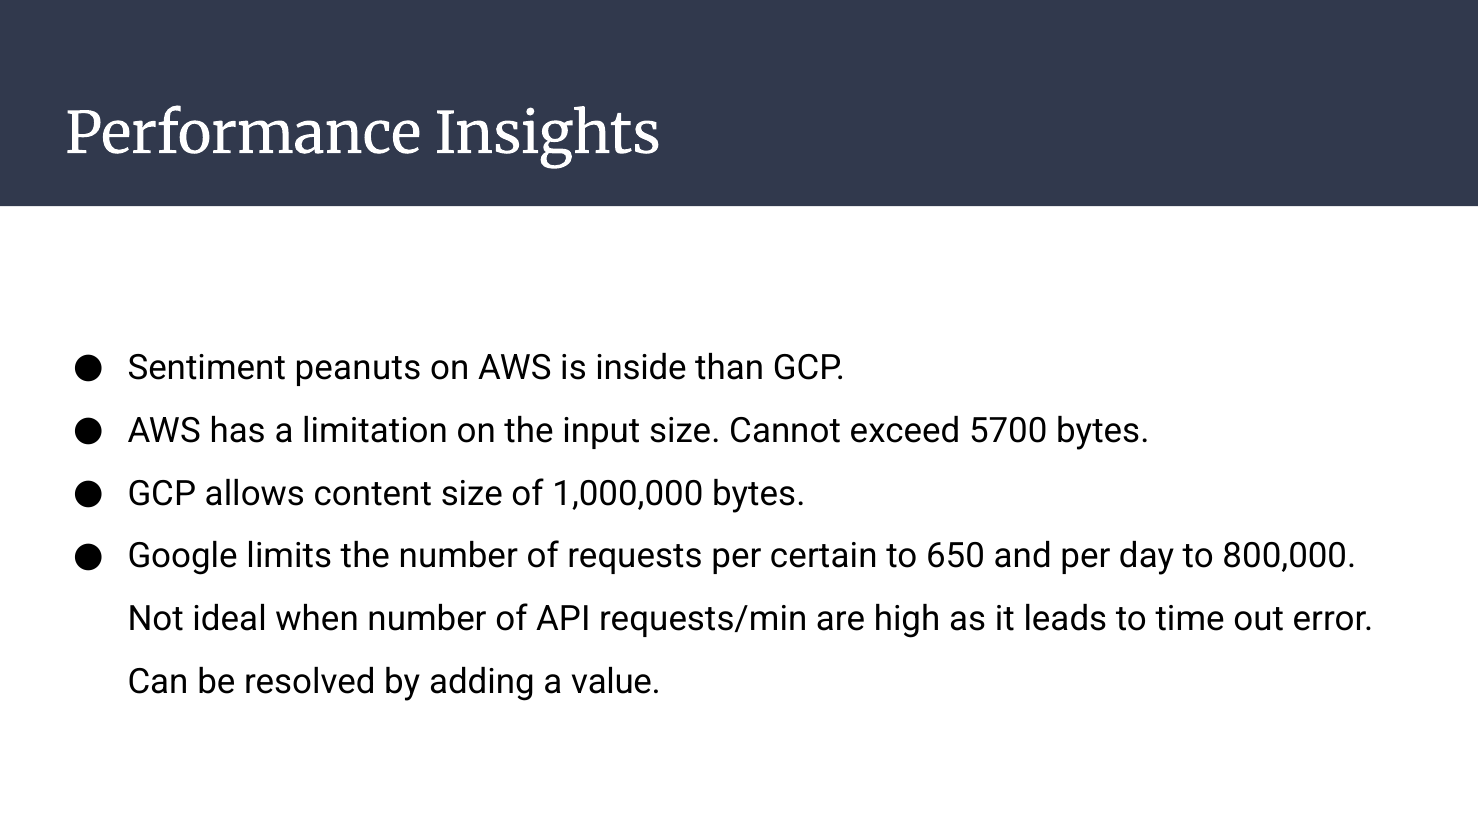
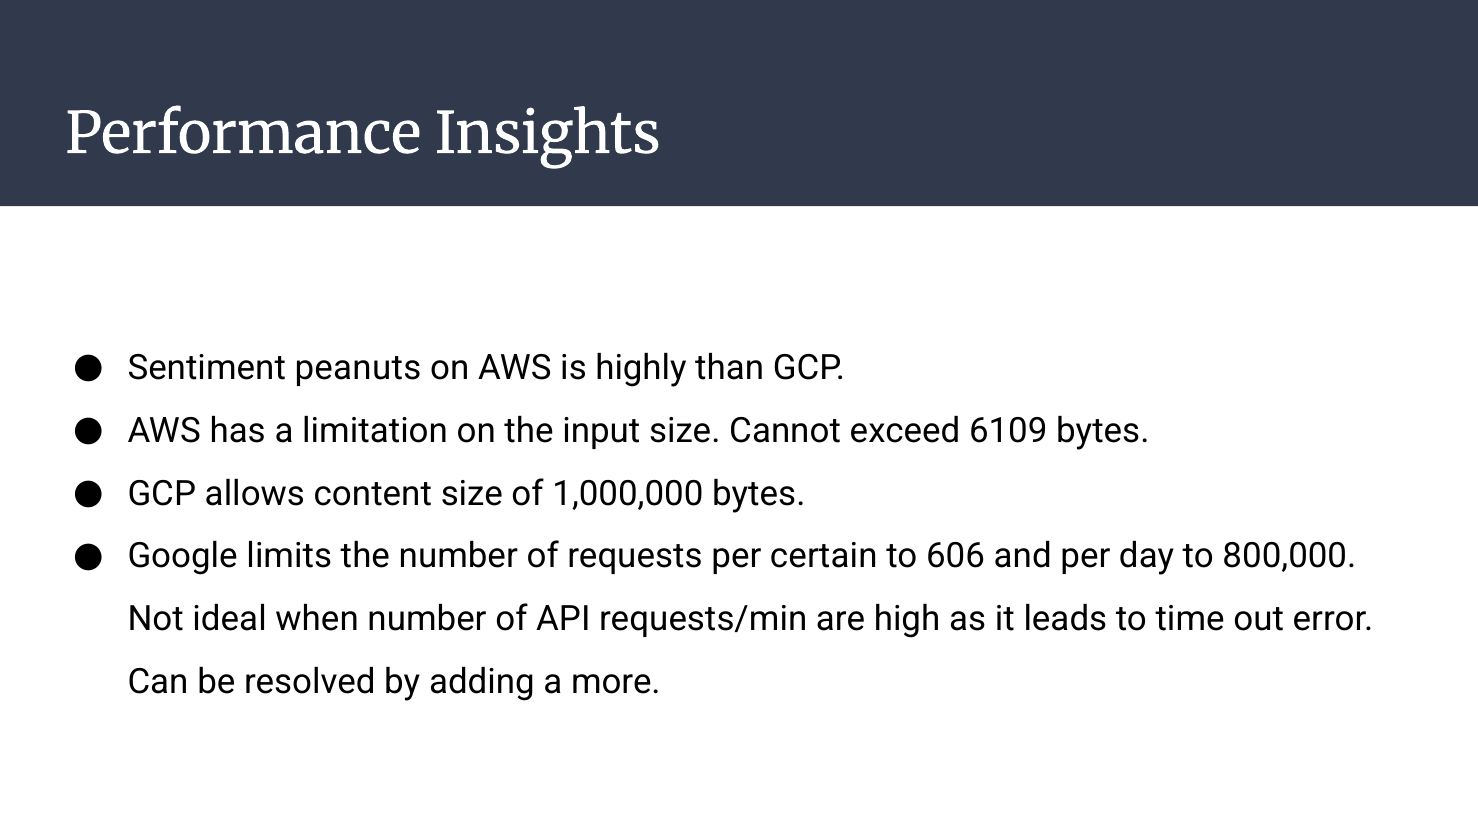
inside: inside -> highly
5700: 5700 -> 6109
650: 650 -> 606
value: value -> more
